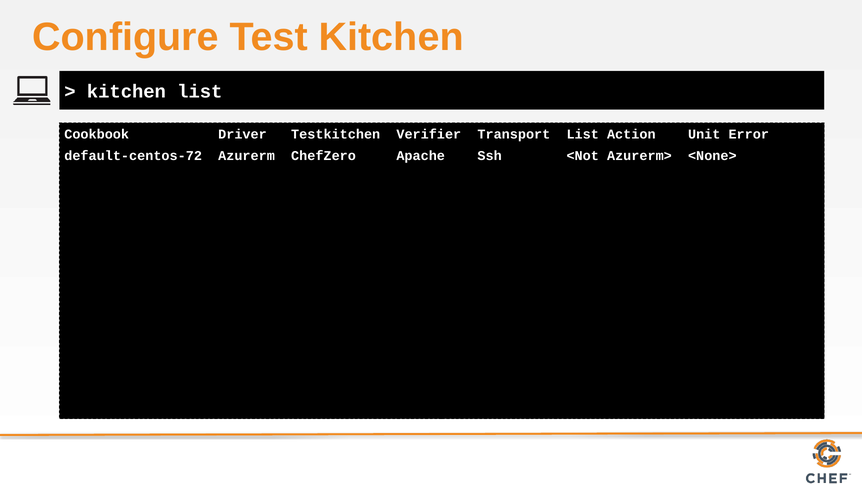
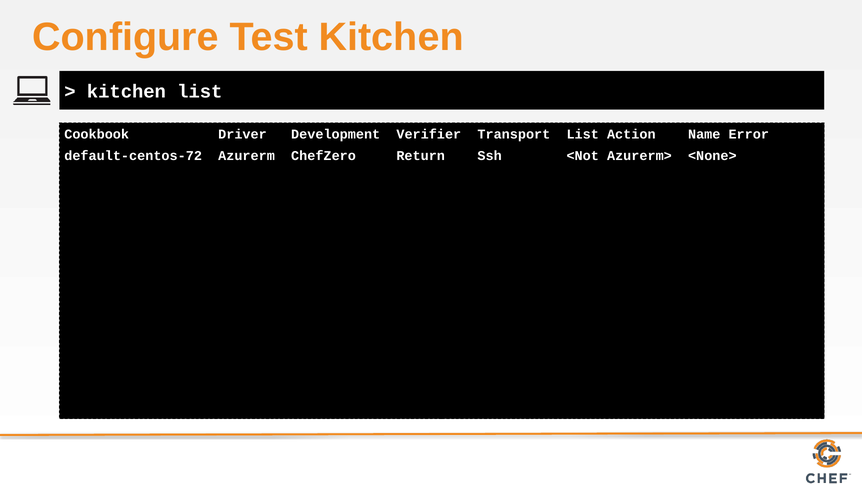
Testkitchen: Testkitchen -> Development
Unit: Unit -> Name
Apache: Apache -> Return
